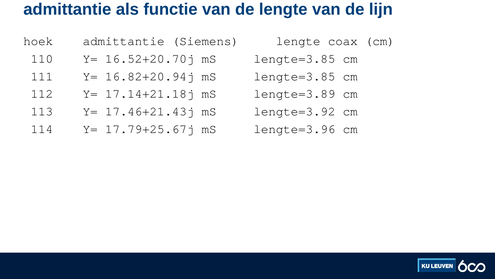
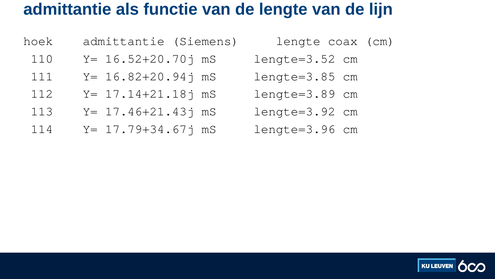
16.52+20.70j mS lengte=3.85: lengte=3.85 -> lengte=3.52
17.79+25.67j: 17.79+25.67j -> 17.79+34.67j
